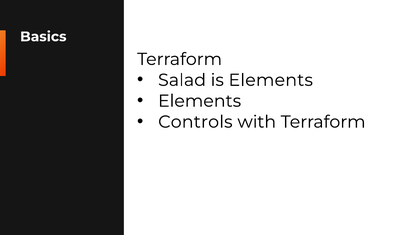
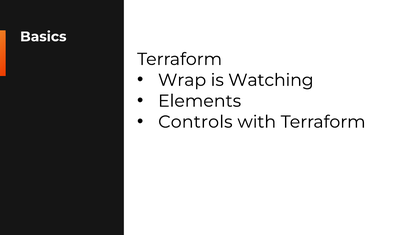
Salad: Salad -> Wrap
is Elements: Elements -> Watching
